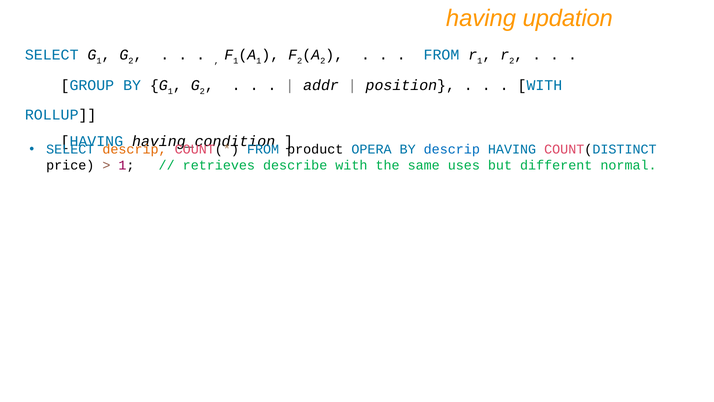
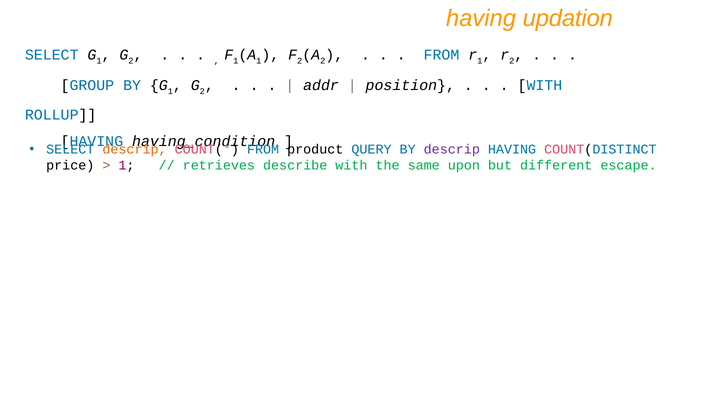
OPERA: OPERA -> QUERY
descrip at (452, 149) colour: blue -> purple
uses: uses -> upon
normal: normal -> escape
